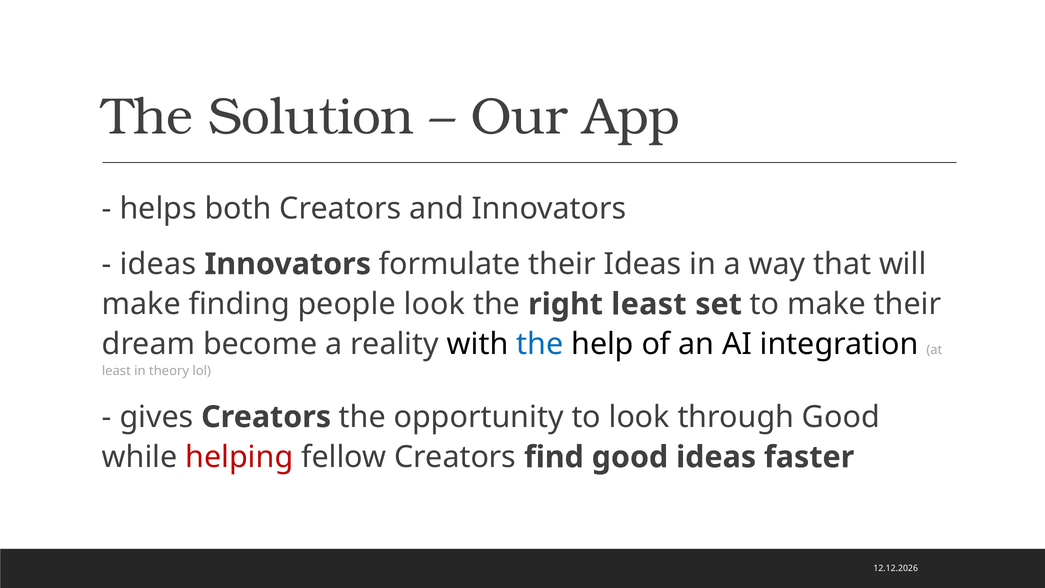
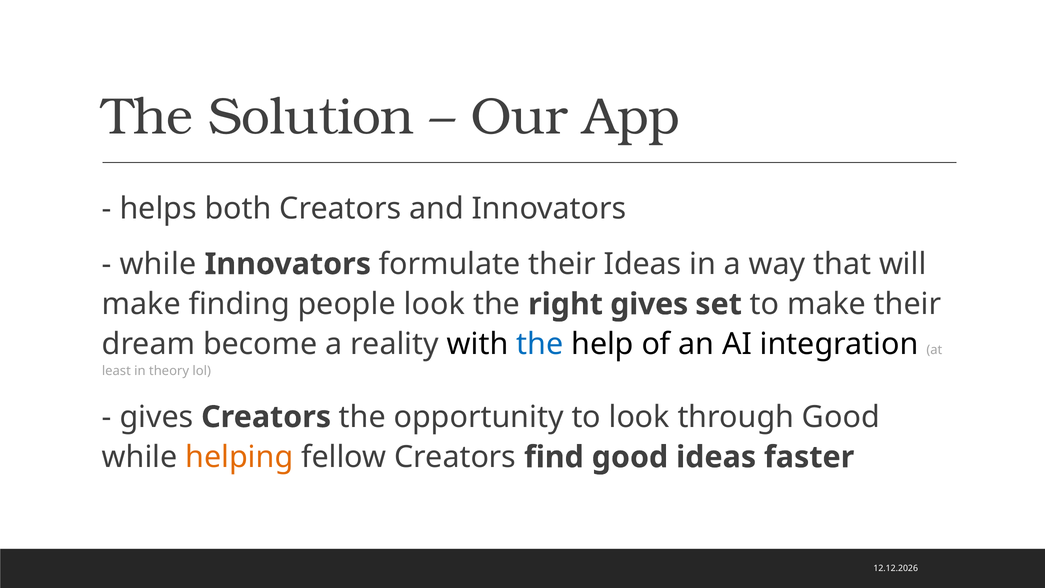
ideas at (158, 264): ideas -> while
right least: least -> gives
helping colour: red -> orange
